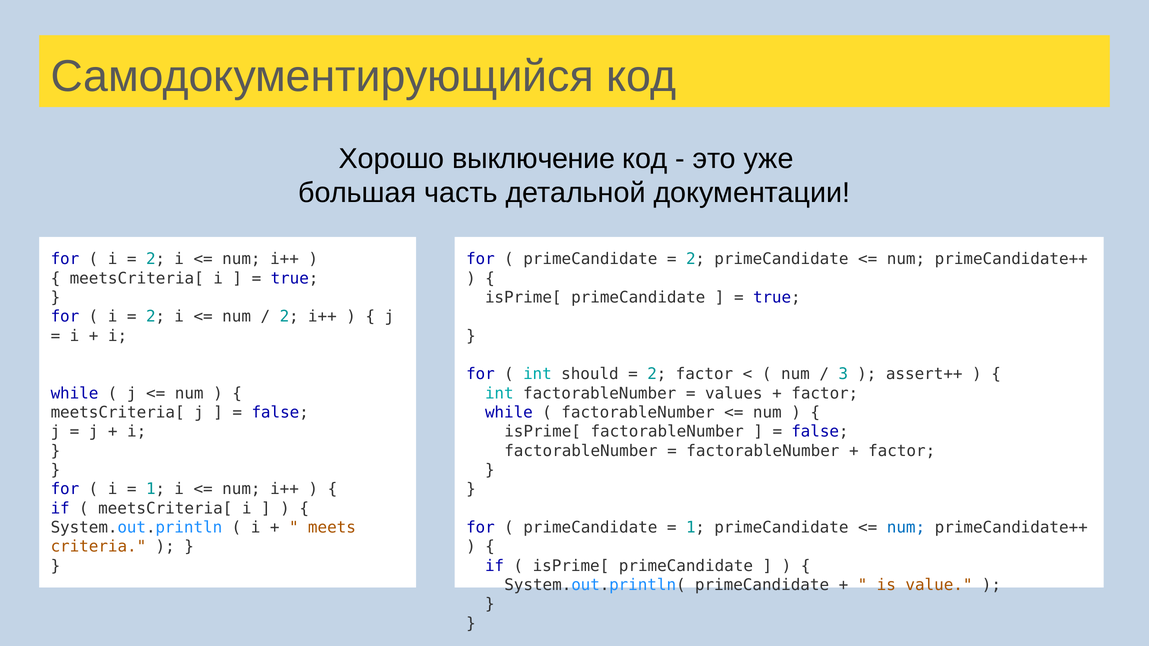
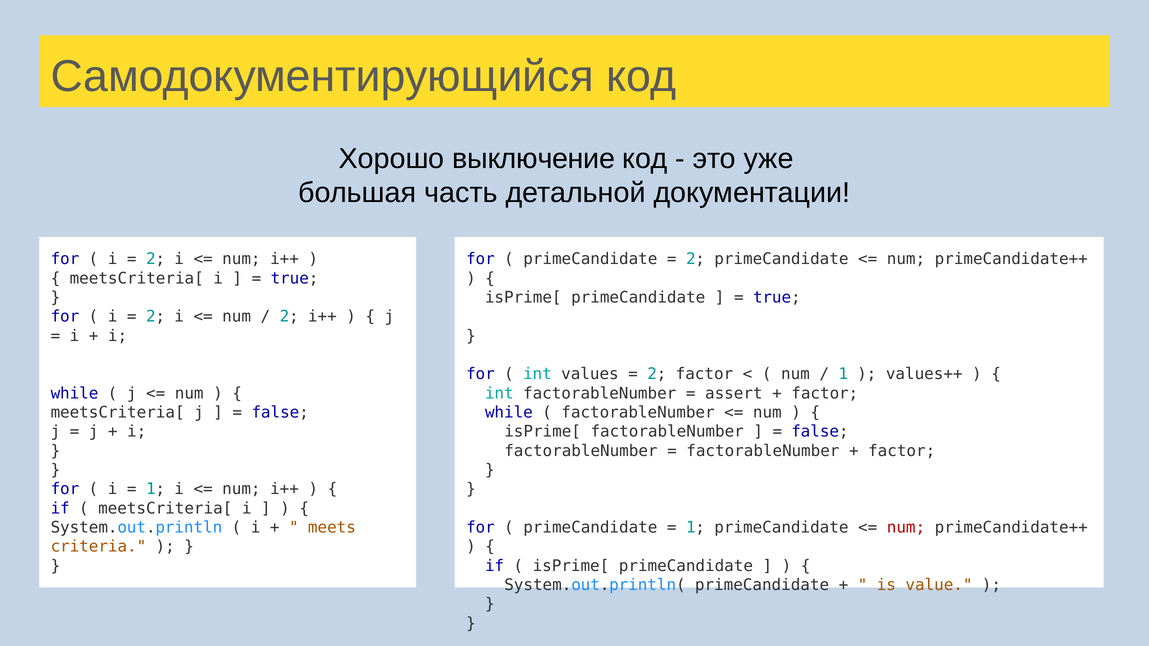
should: should -> values
3 at (843, 374): 3 -> 1
assert++: assert++ -> values++
values: values -> assert
num at (906, 528) colour: blue -> red
